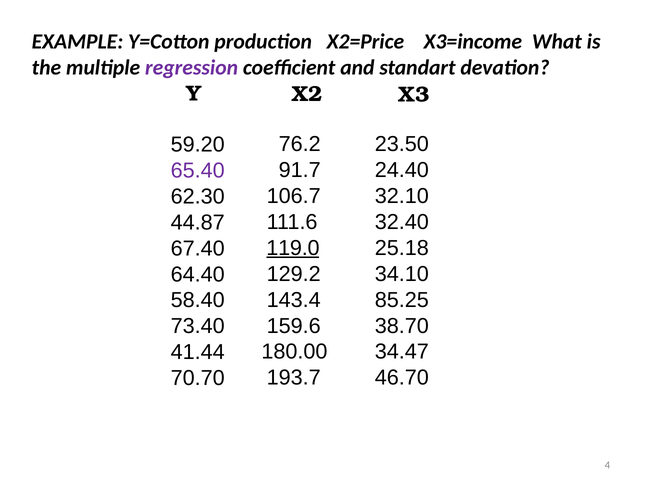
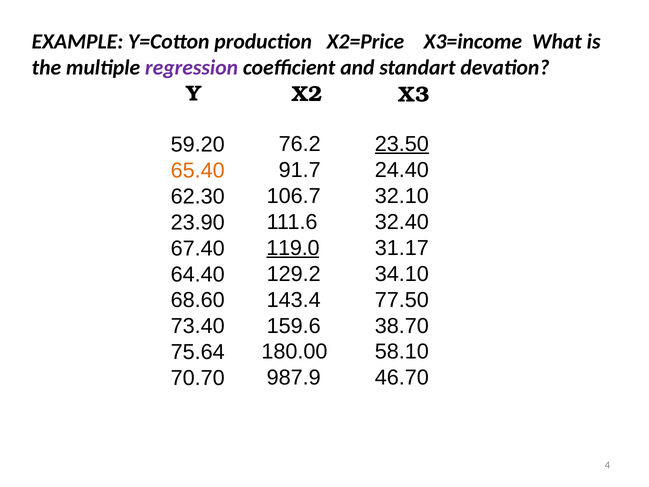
23.50 underline: none -> present
65.40 colour: purple -> orange
44.87: 44.87 -> 23.90
25.18: 25.18 -> 31.17
85.25: 85.25 -> 77.50
58.40: 58.40 -> 68.60
34.47: 34.47 -> 58.10
41.44: 41.44 -> 75.64
193.7: 193.7 -> 987.9
